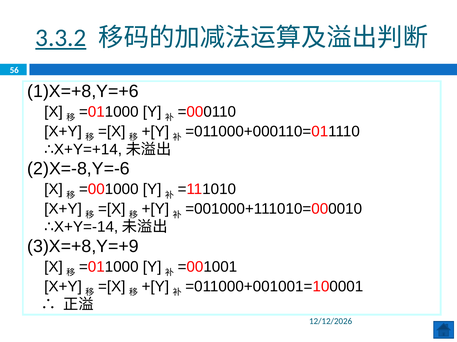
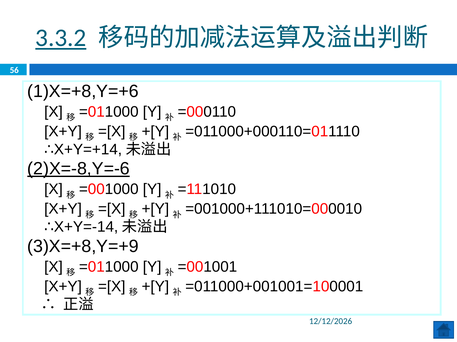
2)X=-8,Y=-6 underline: none -> present
